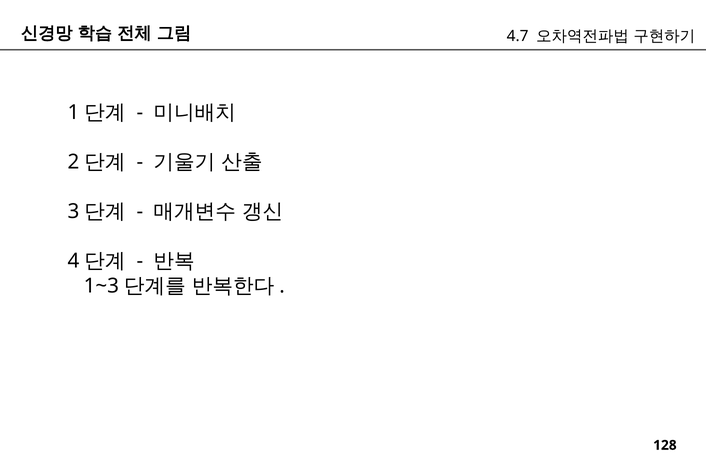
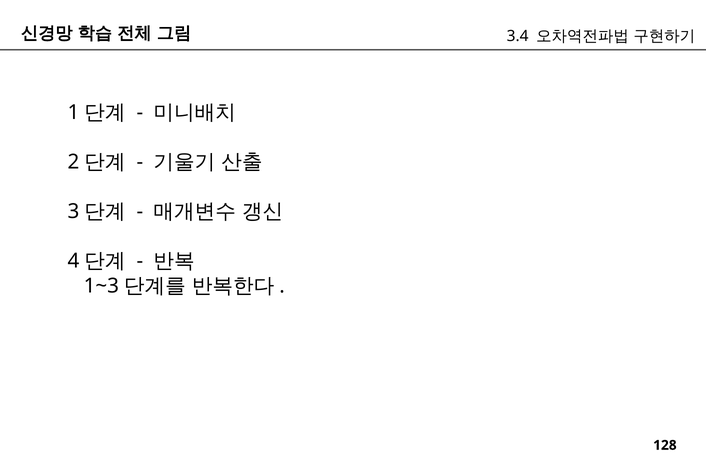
4.7: 4.7 -> 3.4
